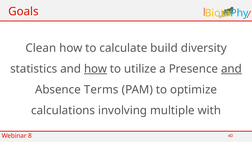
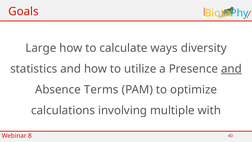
Clean: Clean -> Large
build: build -> ways
how at (96, 69) underline: present -> none
